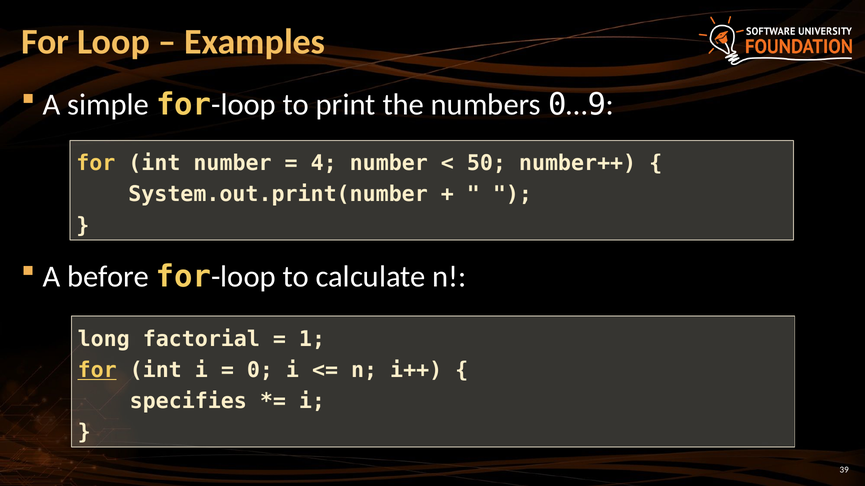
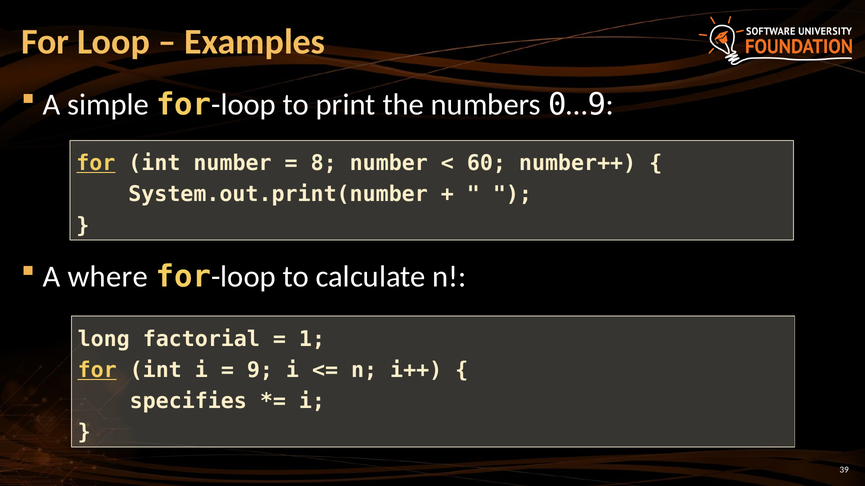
for at (96, 163) underline: none -> present
4: 4 -> 8
50: 50 -> 60
before: before -> where
0: 0 -> 9
